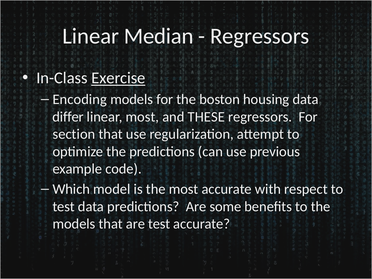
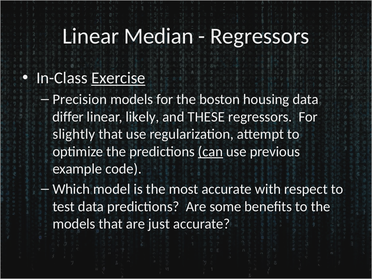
Encoding: Encoding -> Precision
linear most: most -> likely
section: section -> slightly
can underline: none -> present
are test: test -> just
